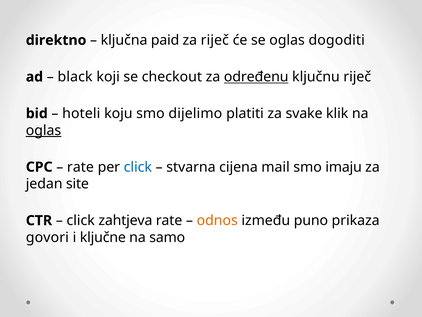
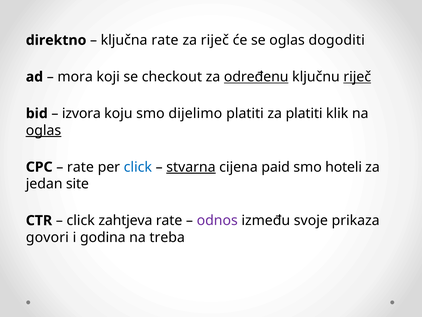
ključna paid: paid -> rate
black: black -> mora
riječ at (357, 77) underline: none -> present
hoteli: hoteli -> izvora
za svake: svake -> platiti
stvarna underline: none -> present
mail: mail -> paid
imaju: imaju -> hoteli
odnos colour: orange -> purple
puno: puno -> svoje
ključne: ključne -> godina
samo: samo -> treba
